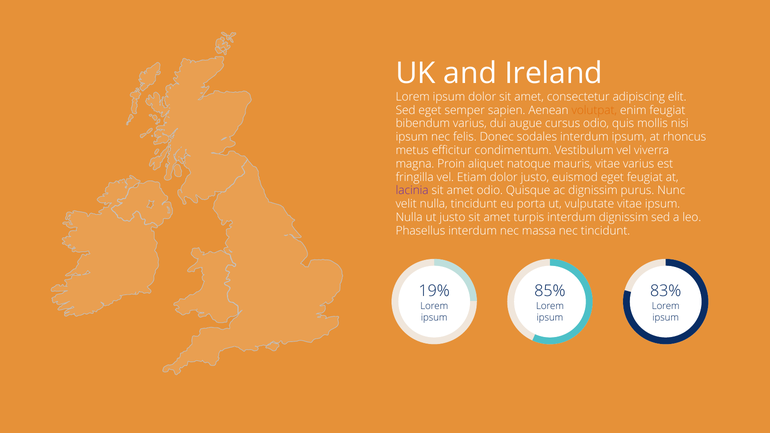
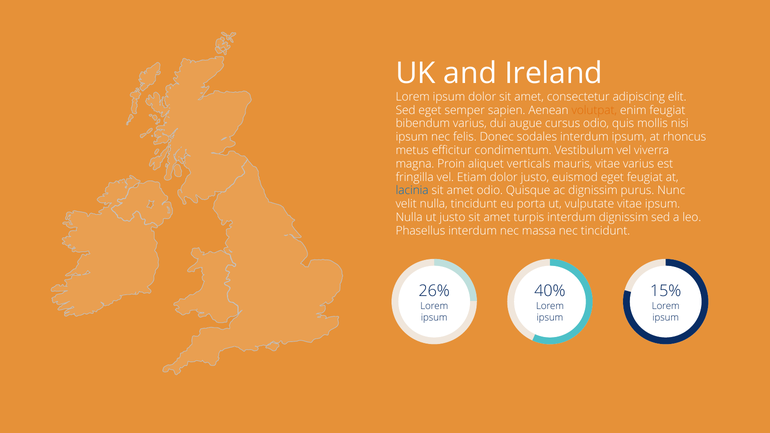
natoque: natoque -> verticals
lacinia colour: purple -> blue
19%: 19% -> 26%
85%: 85% -> 40%
83%: 83% -> 15%
